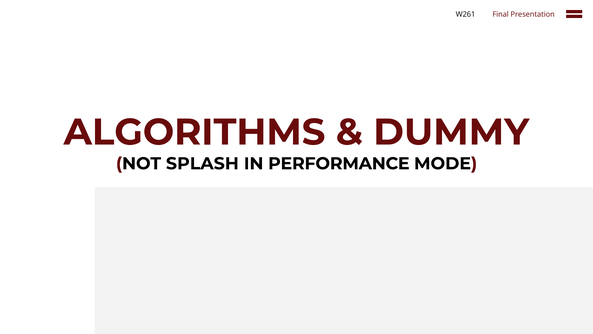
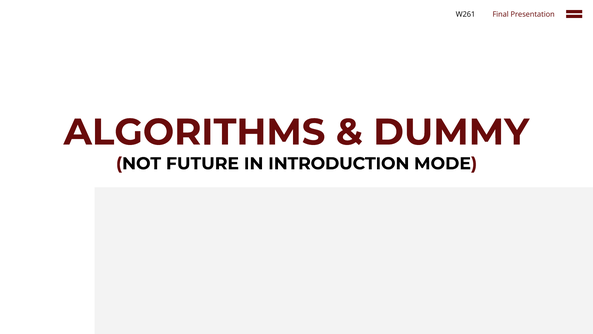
SPLASH: SPLASH -> FUTURE
PERFORMANCE: PERFORMANCE -> INTRODUCTION
